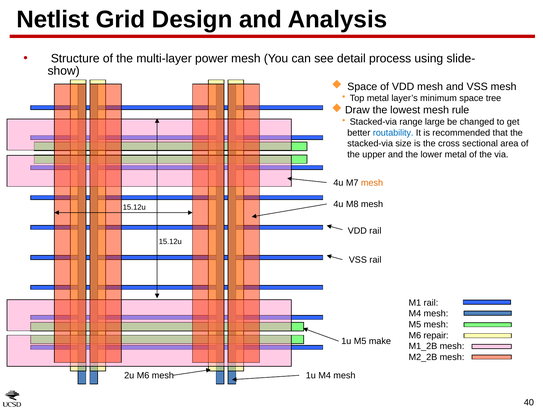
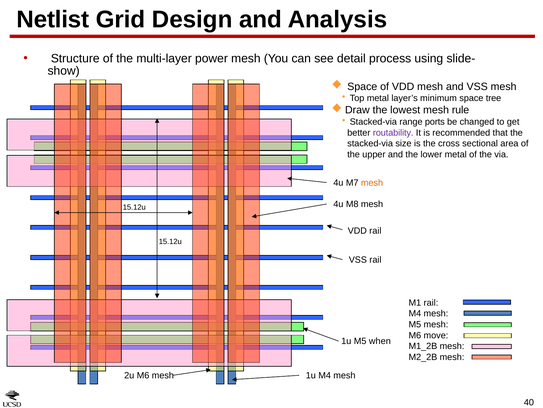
large: large -> ports
routability colour: blue -> purple
repair: repair -> move
make: make -> when
